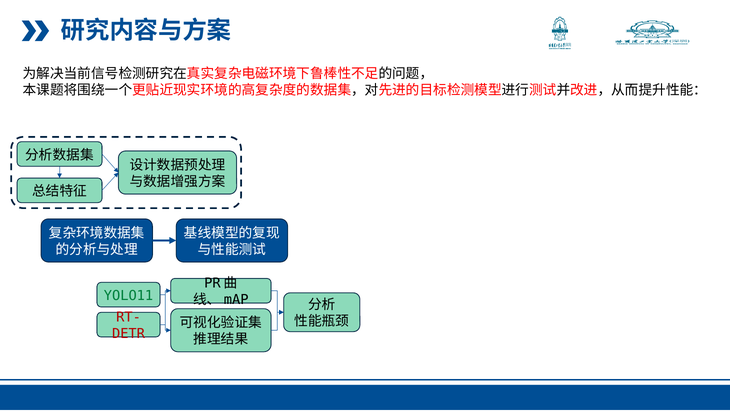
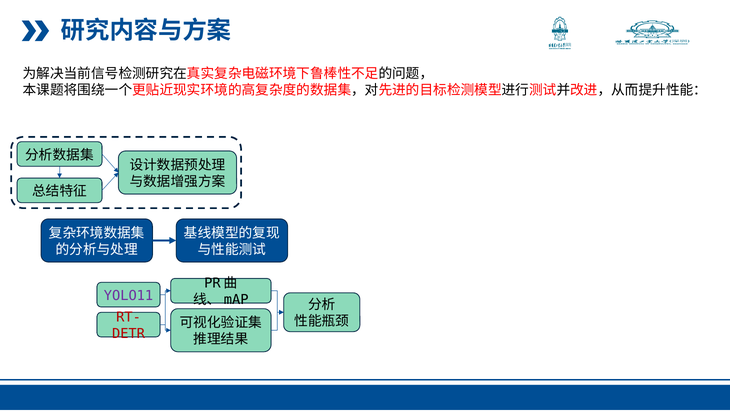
YOLO11 colour: green -> purple
